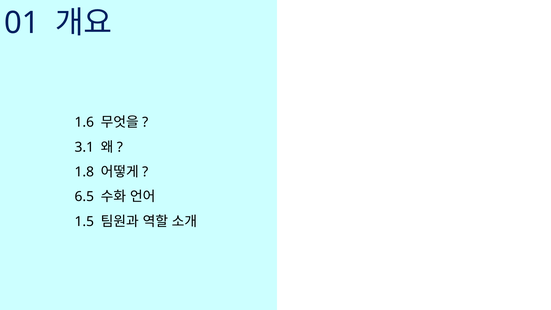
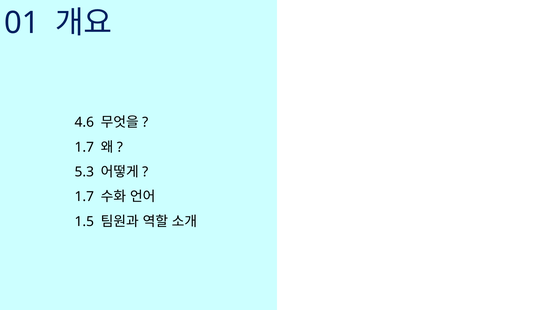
1.6: 1.6 -> 4.6
3.1 at (84, 147): 3.1 -> 1.7
1.8: 1.8 -> 5.3
6.5 at (84, 197): 6.5 -> 1.7
